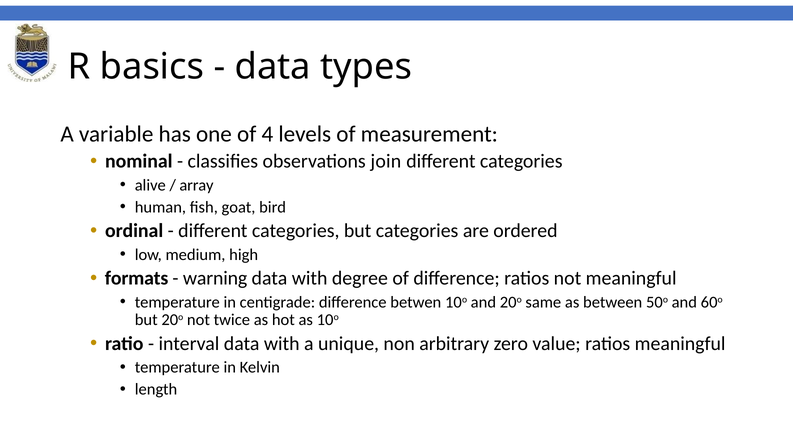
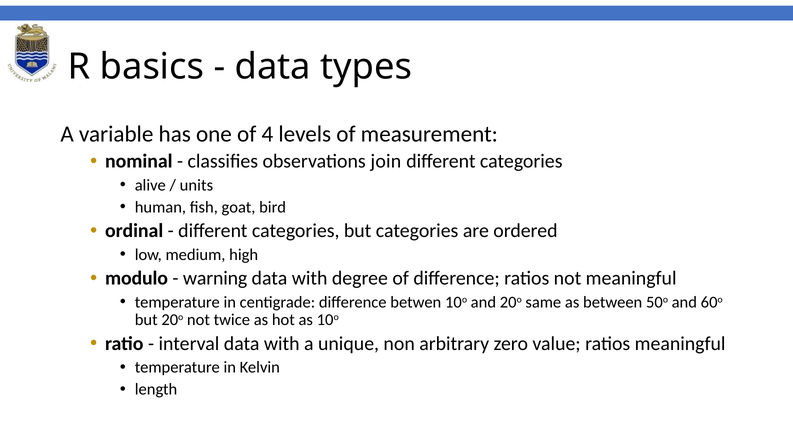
array: array -> units
formats: formats -> modulo
